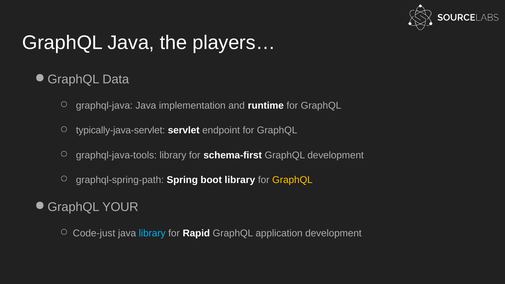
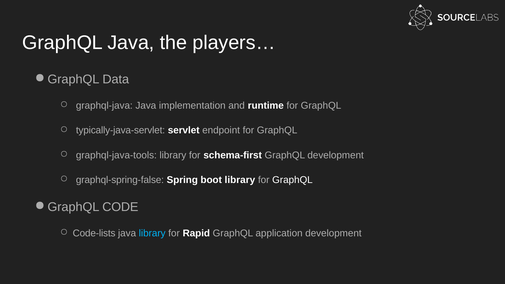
graphql-spring-path: graphql-spring-path -> graphql-spring-false
GraphQL at (292, 180) colour: yellow -> white
YOUR: YOUR -> CODE
Code-just: Code-just -> Code-lists
